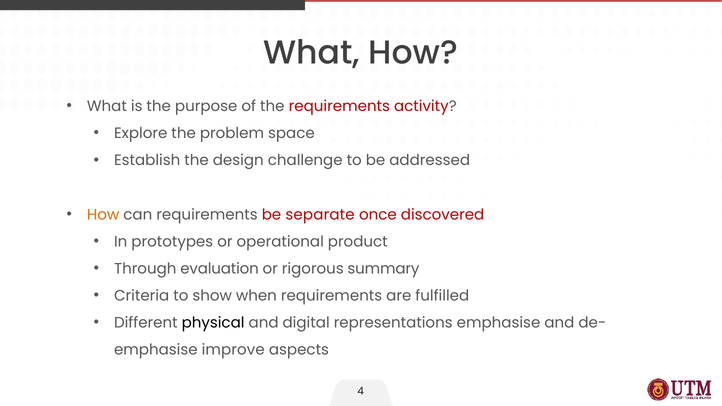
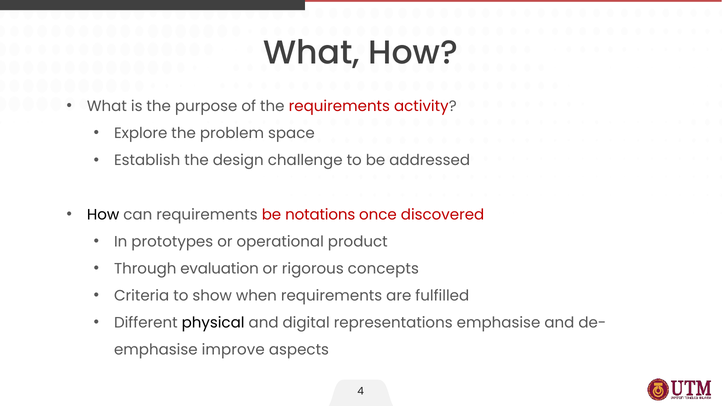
How at (103, 215) colour: orange -> black
separate: separate -> notations
summary: summary -> concepts
